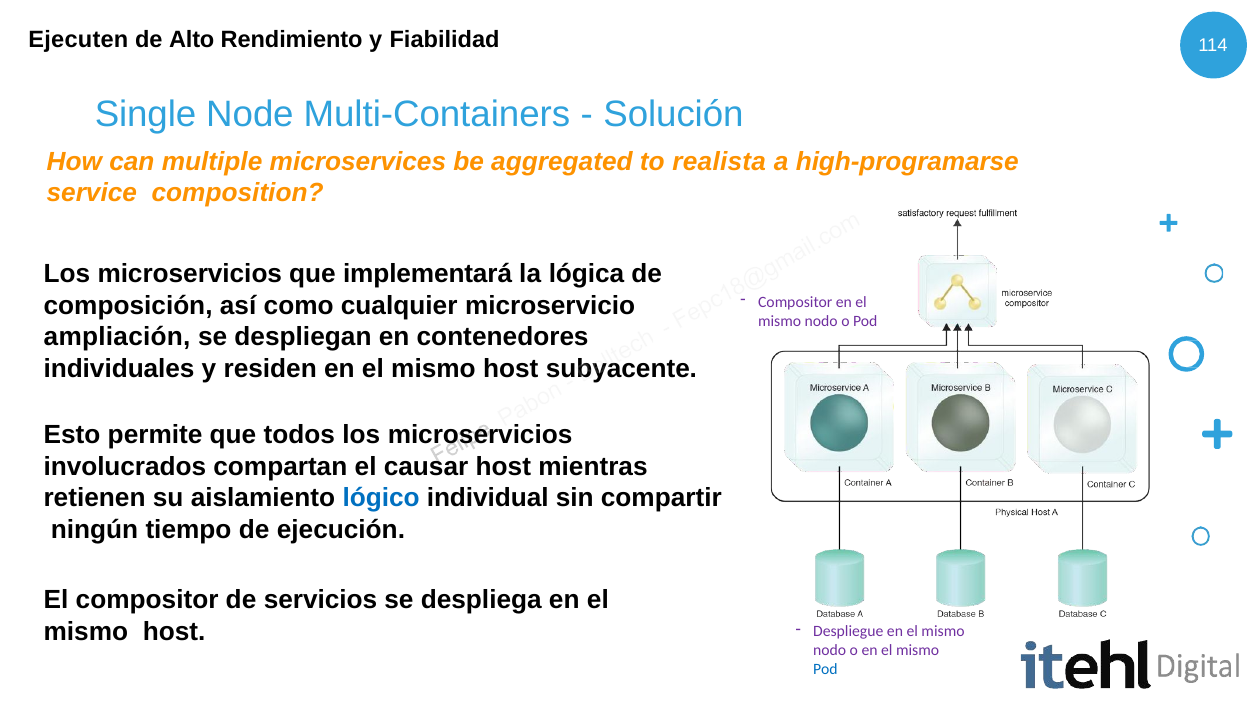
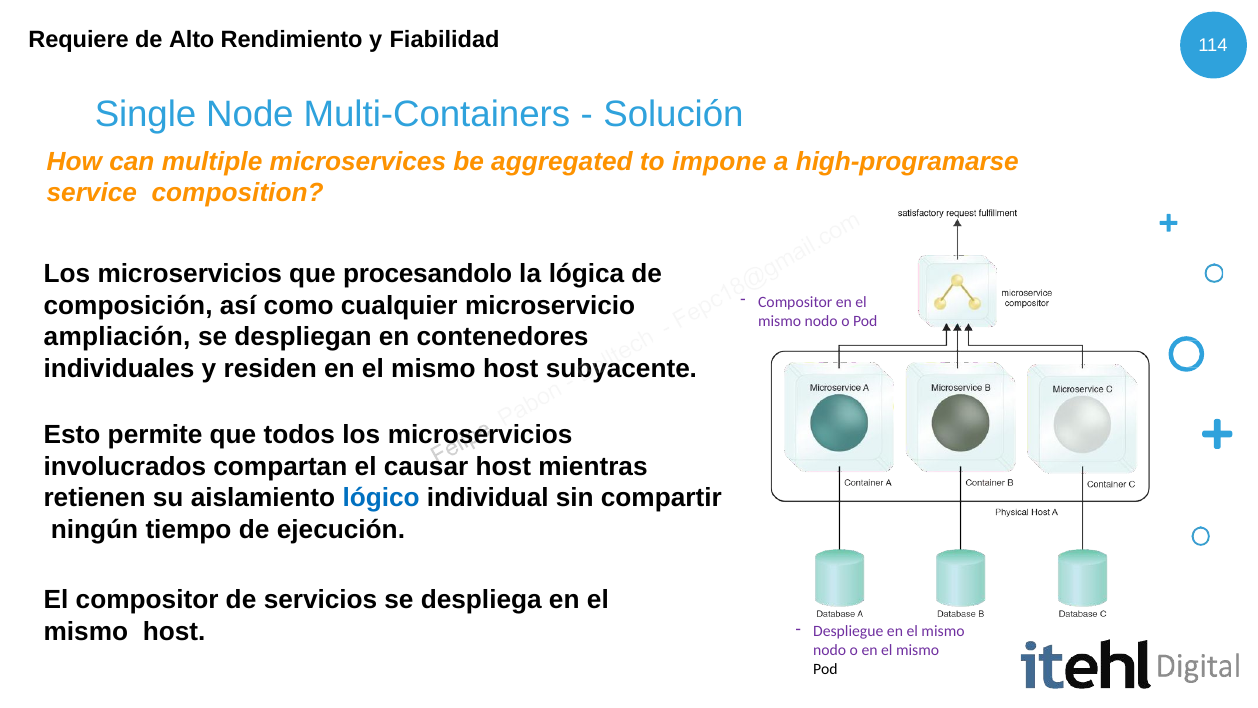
Ejecuten: Ejecuten -> Requiere
realista: realista -> impone
implementará: implementará -> procesandolo
Pod at (825, 669) colour: blue -> black
